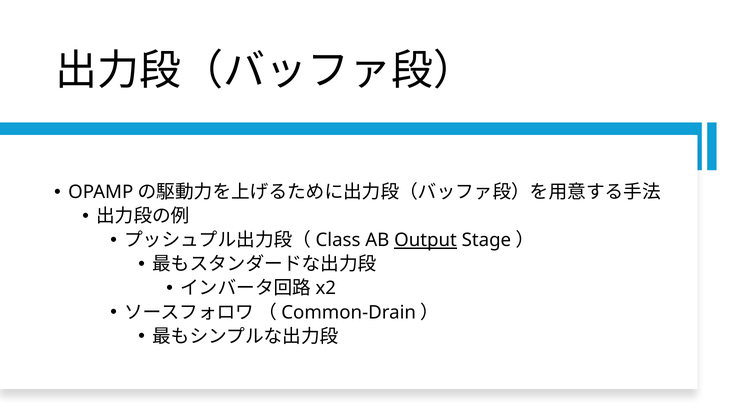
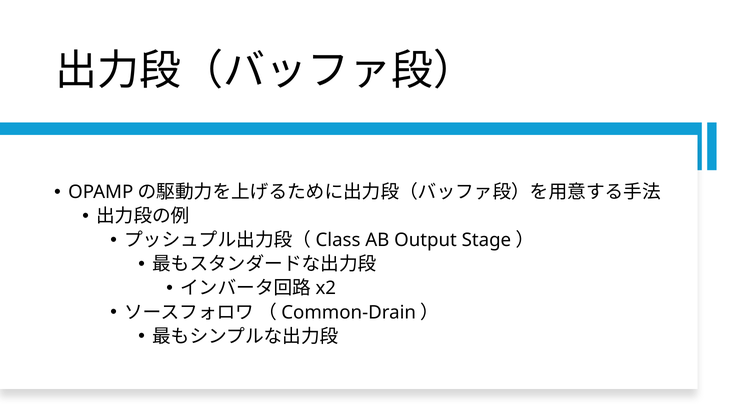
Output underline: present -> none
